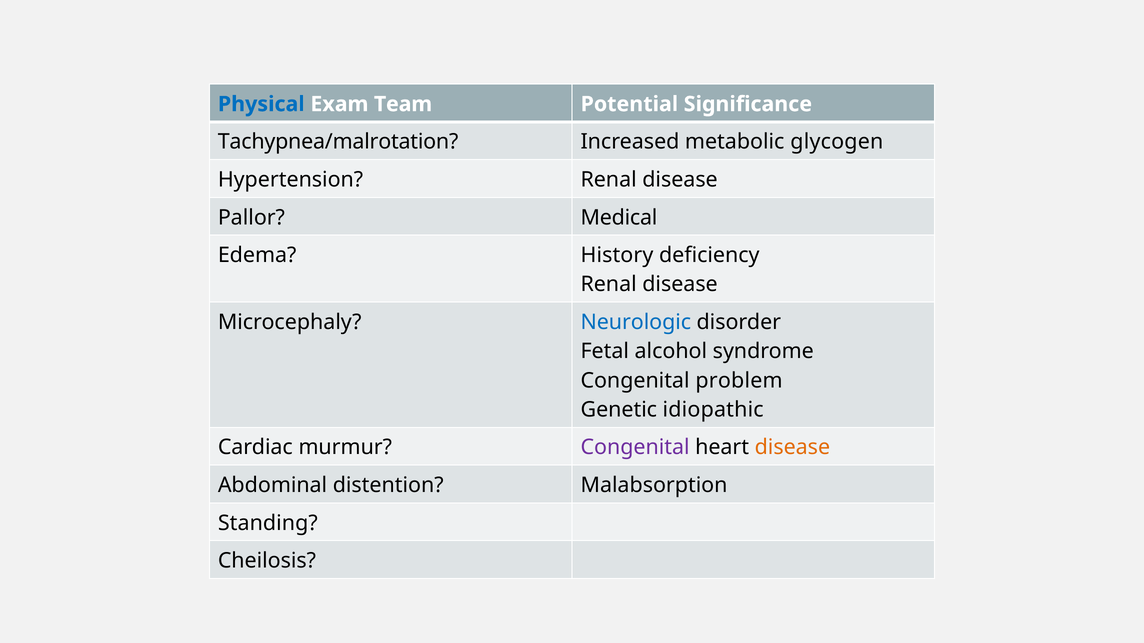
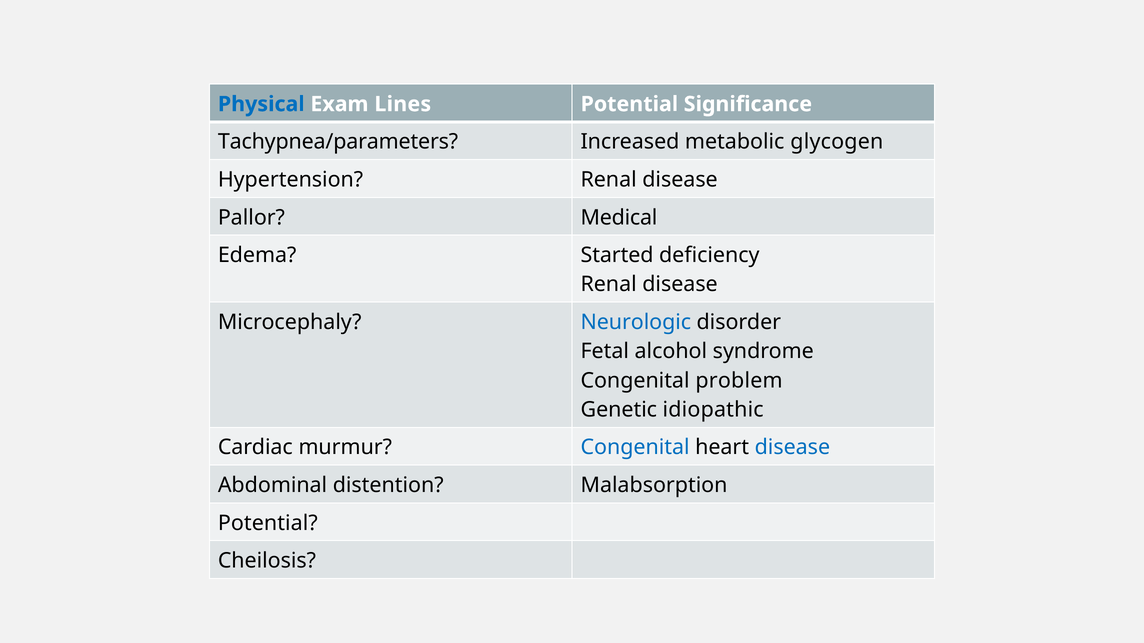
Team: Team -> Lines
Tachypnea/malrotation: Tachypnea/malrotation -> Tachypnea/parameters
History: History -> Started
Congenital at (635, 448) colour: purple -> blue
disease at (792, 448) colour: orange -> blue
Standing at (268, 523): Standing -> Potential
